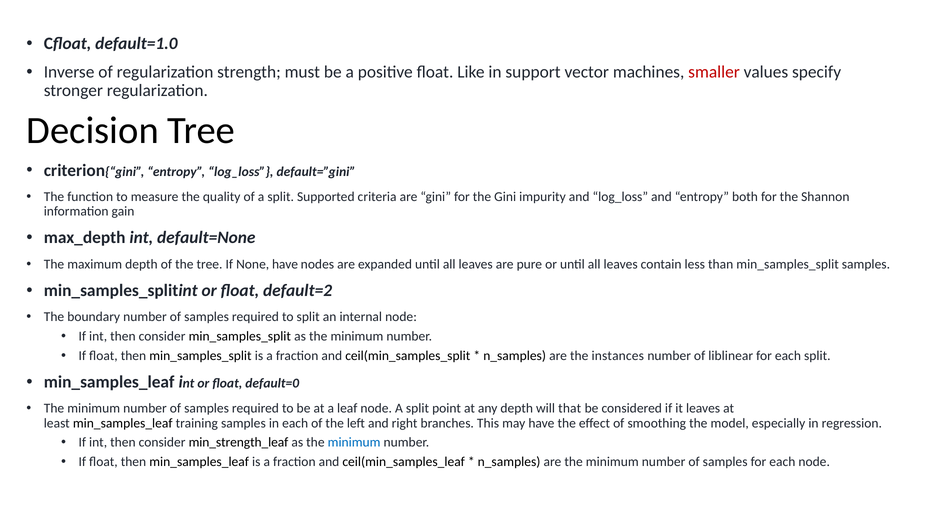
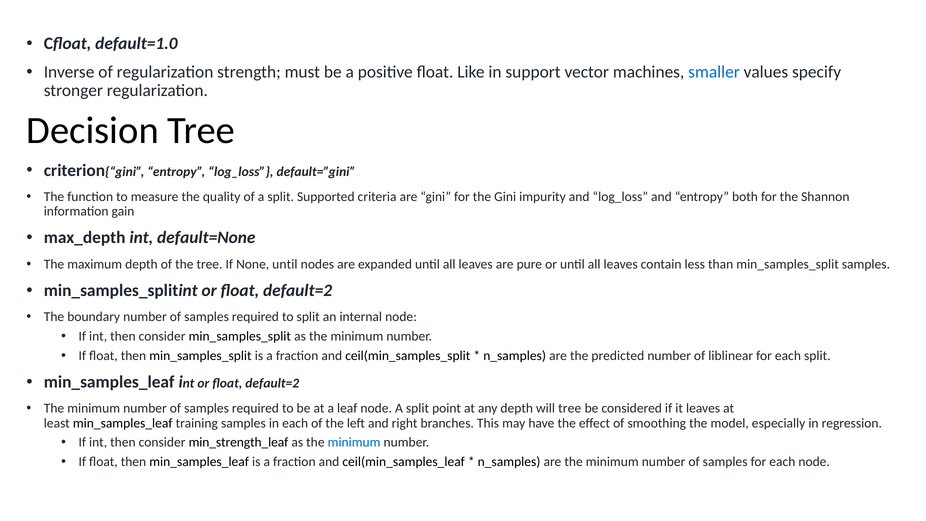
smaller colour: red -> blue
None have: have -> until
instances: instances -> predicted
default=0 at (272, 383): default=0 -> default=2
will that: that -> tree
